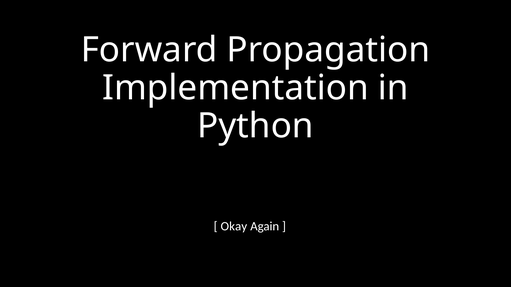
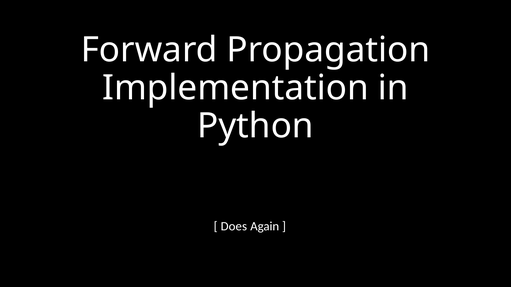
Okay: Okay -> Does
